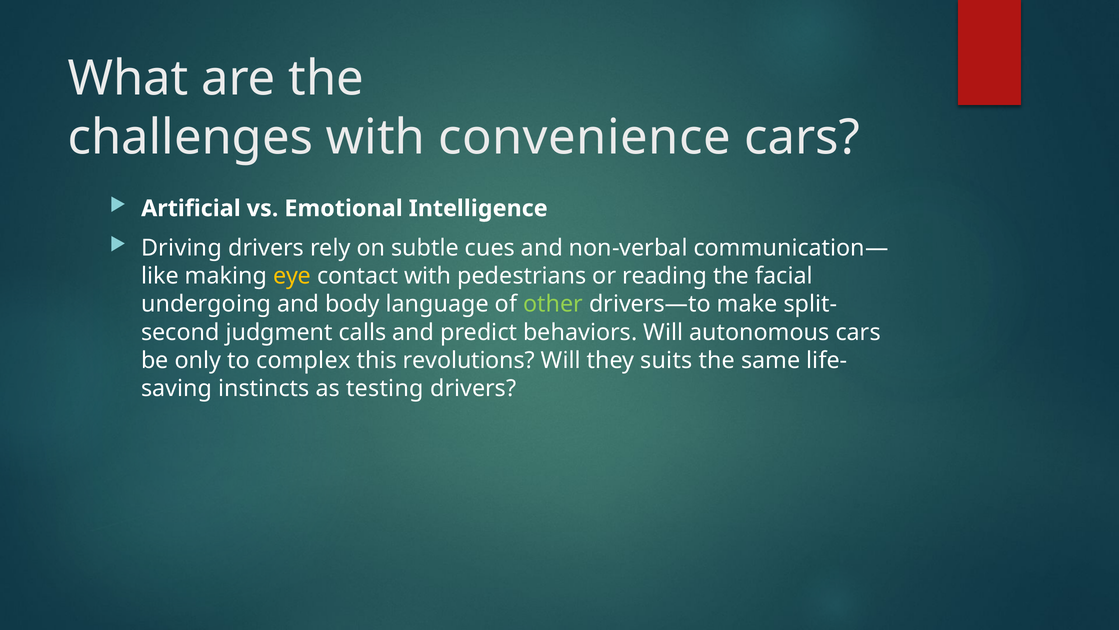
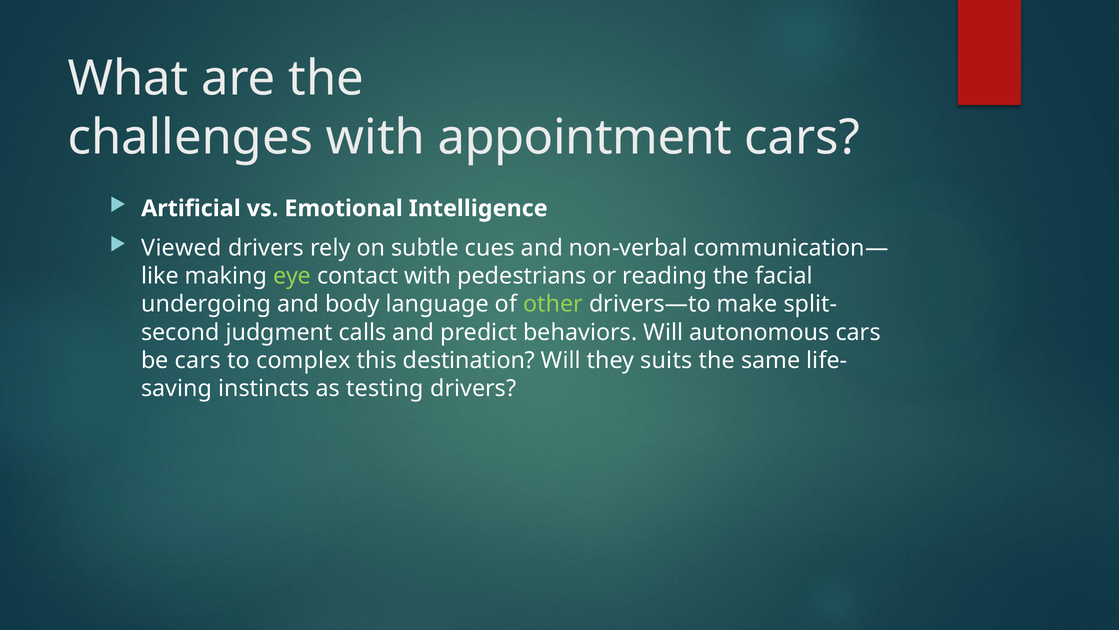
convenience: convenience -> appointment
Driving: Driving -> Viewed
eye colour: yellow -> light green
be only: only -> cars
revolutions: revolutions -> destination
